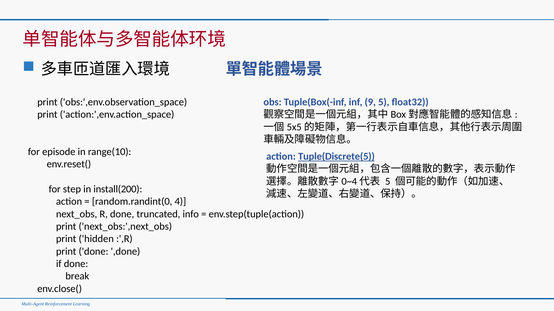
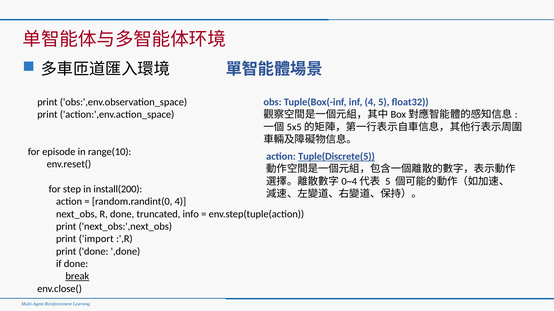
inf 9: 9 -> 4
hidden: hidden -> import
break underline: none -> present
